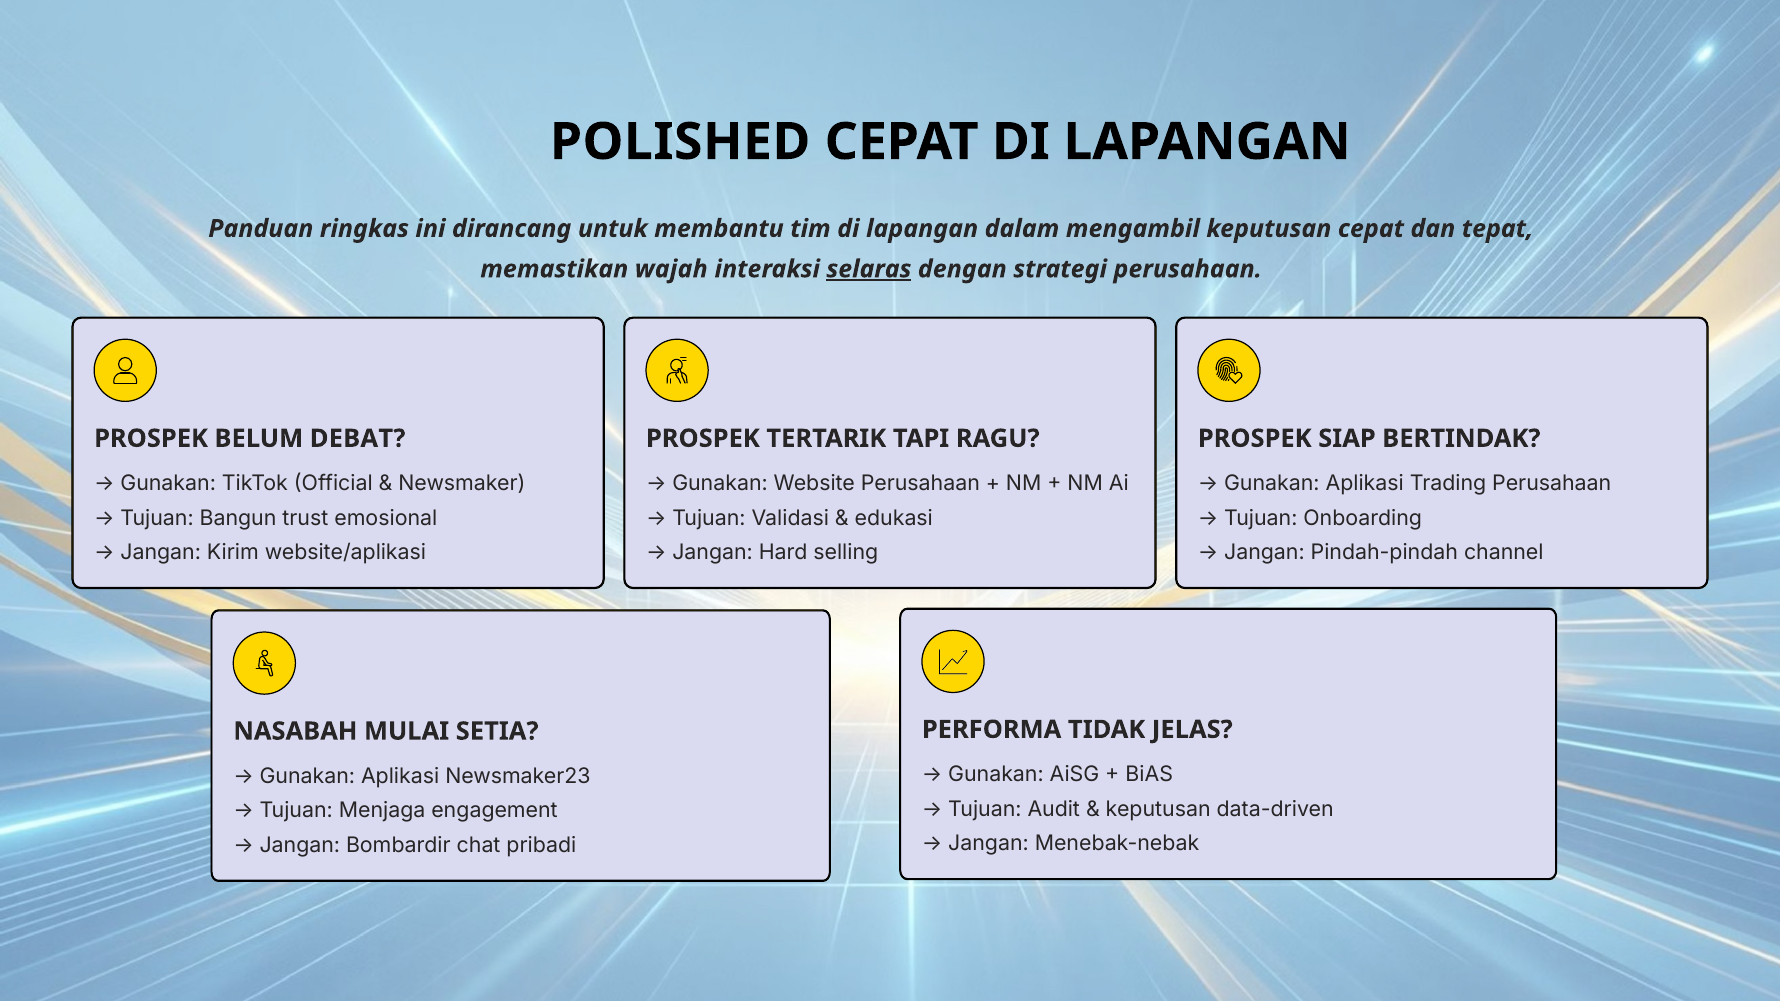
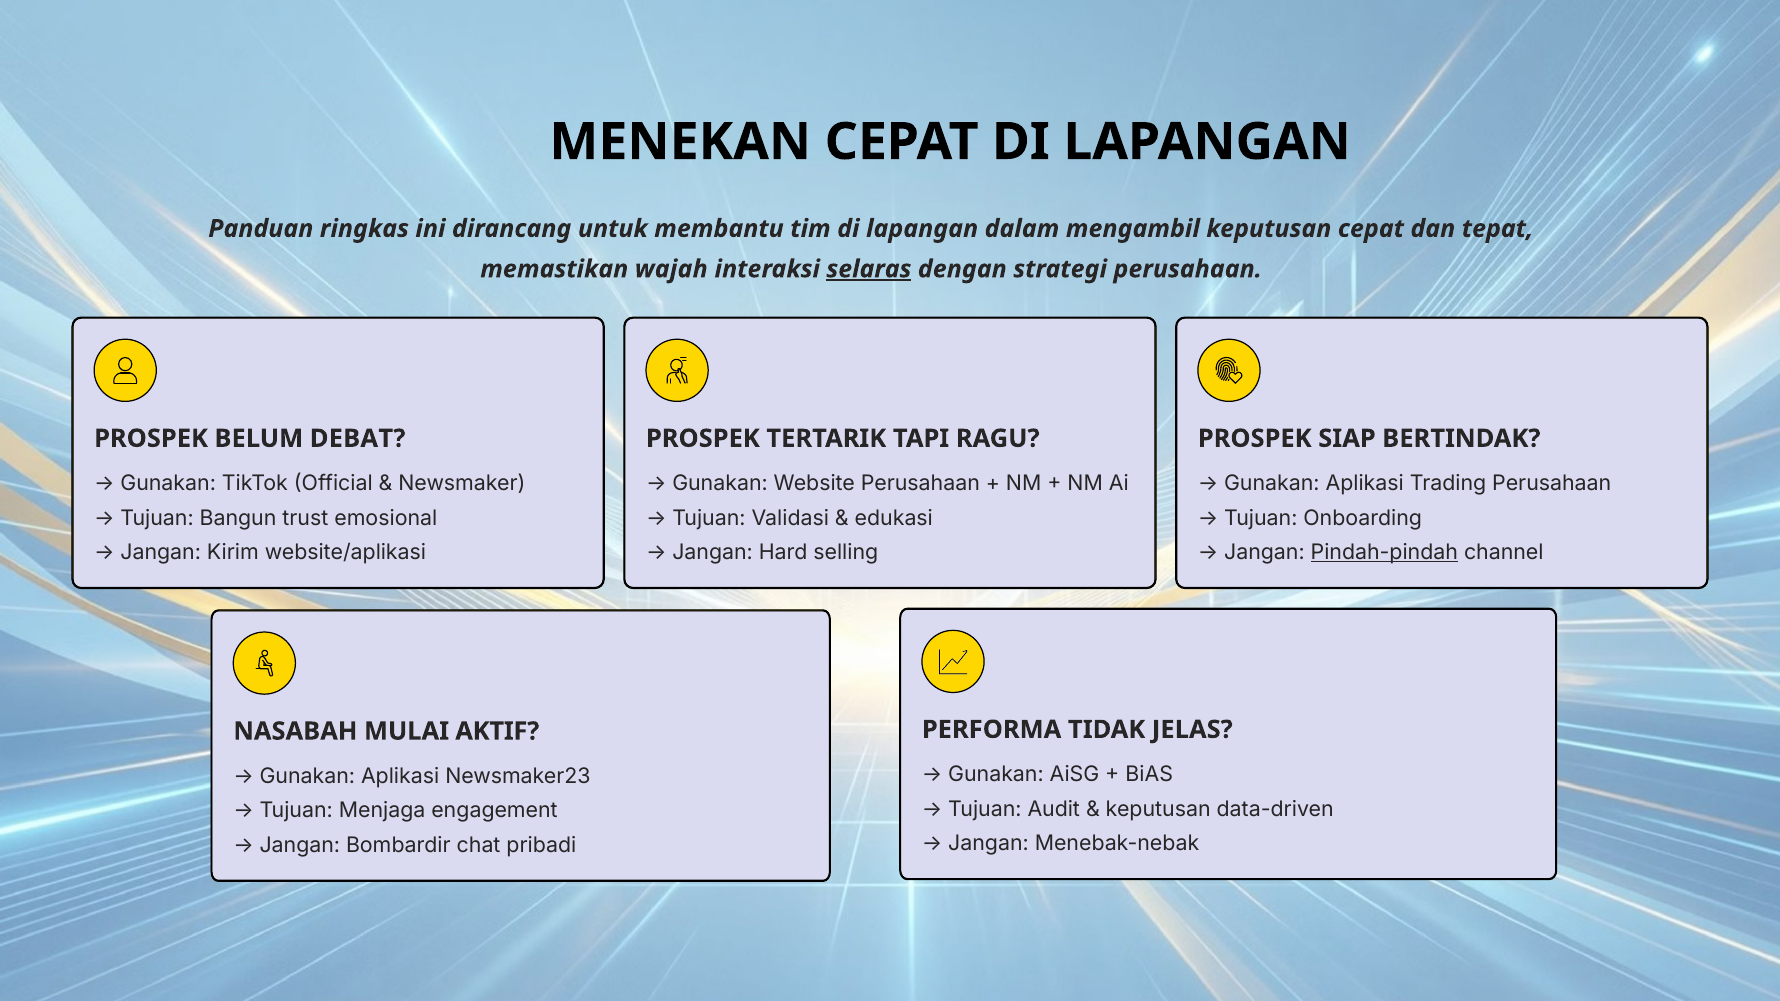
POLISHED: POLISHED -> MENEKAN
Pindah-pindah underline: none -> present
SETIA: SETIA -> AKTIF
